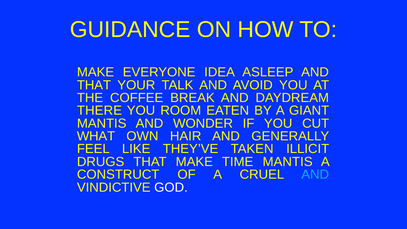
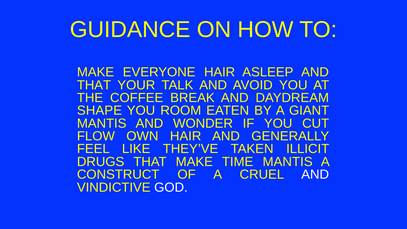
EVERYONE IDEA: IDEA -> HAIR
THERE: THERE -> SHAPE
WHAT: WHAT -> FLOW
AND at (315, 175) colour: light blue -> white
